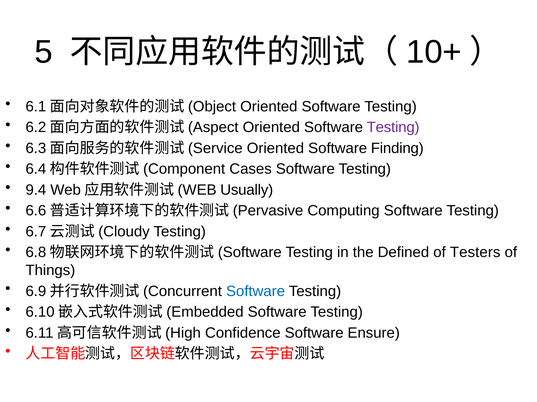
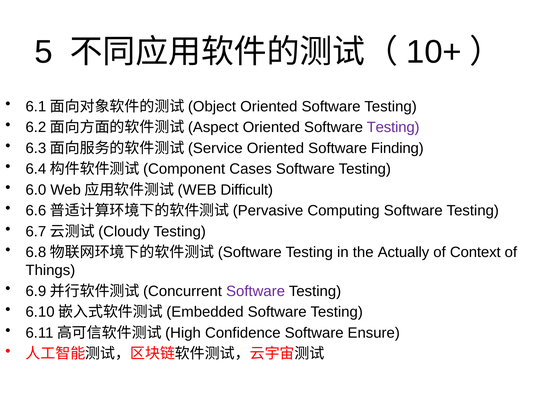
9.4: 9.4 -> 6.0
Usually: Usually -> Difficult
Defined: Defined -> Actually
Testers: Testers -> Context
Software at (256, 292) colour: blue -> purple
